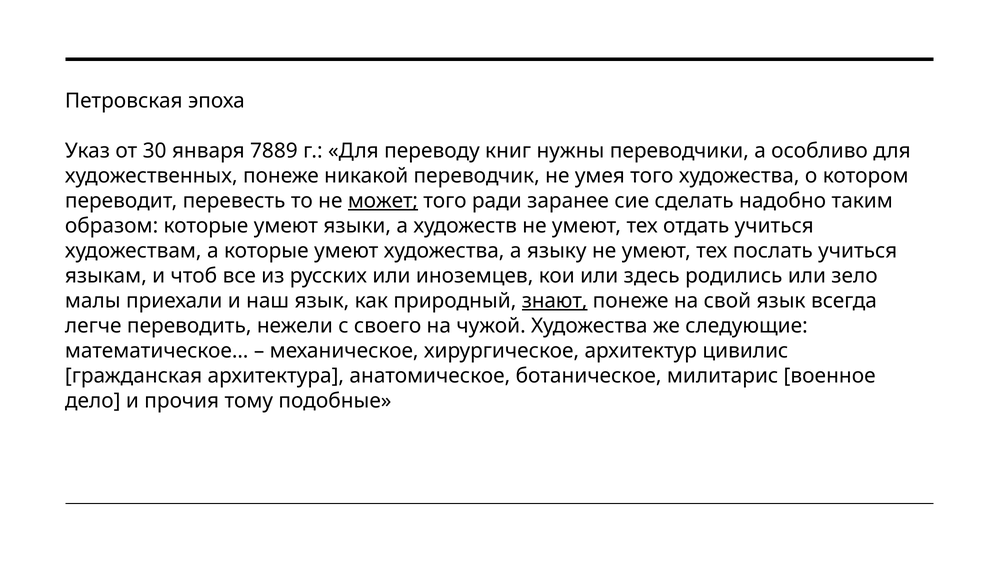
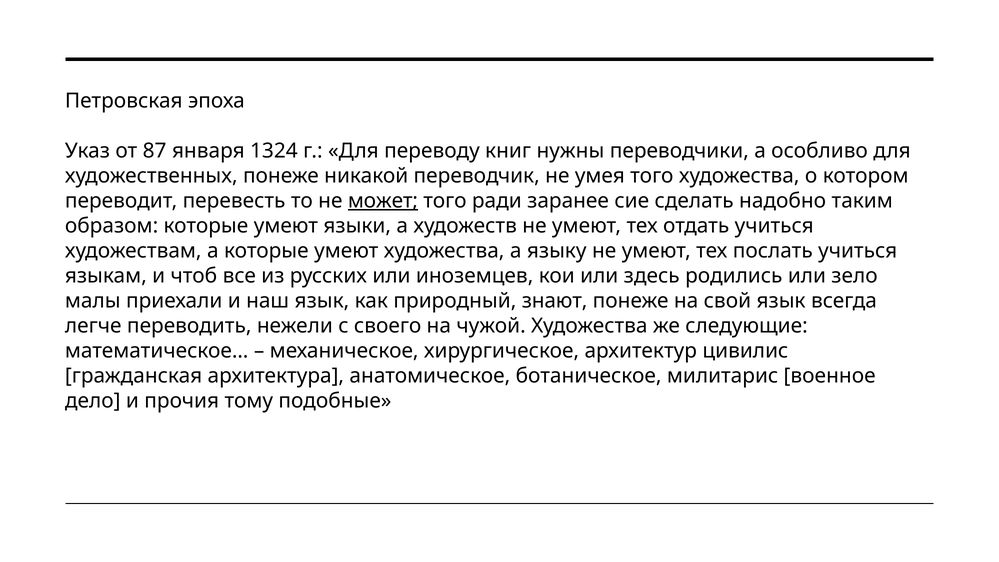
30: 30 -> 87
7889: 7889 -> 1324
знают underline: present -> none
